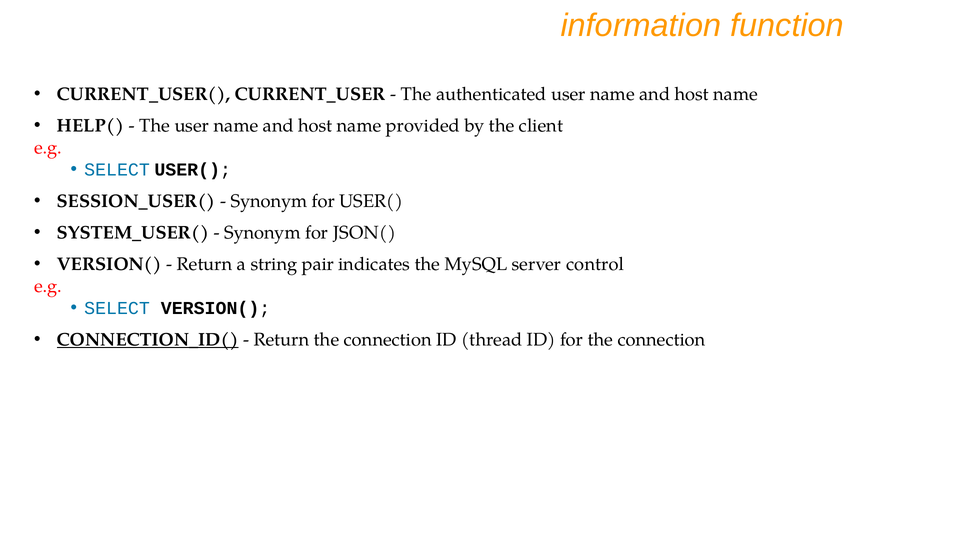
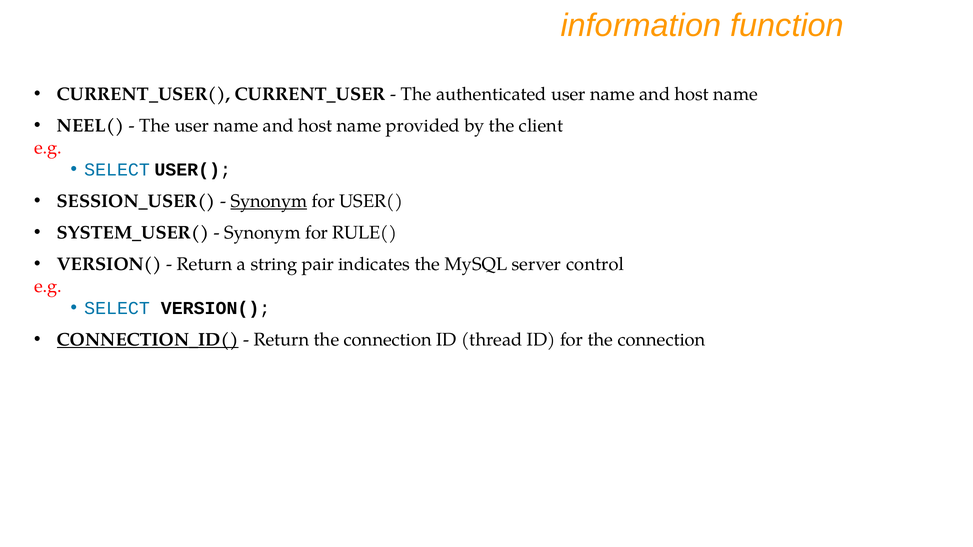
HELP(: HELP( -> NEEL(
Synonym at (269, 201) underline: none -> present
JSON(: JSON( -> RULE(
